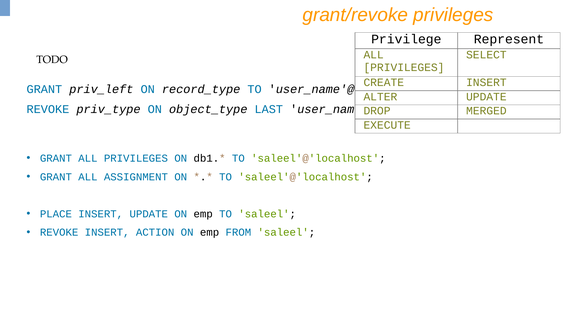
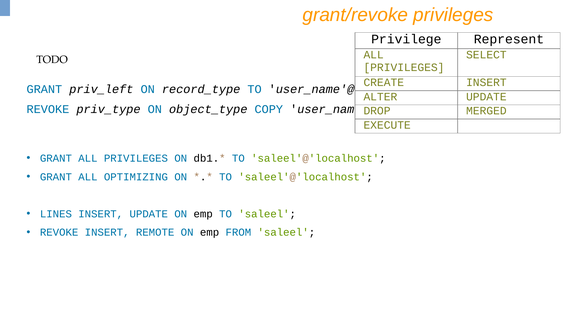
LAST: LAST -> COPY
ASSIGNMENT: ASSIGNMENT -> OPTIMIZING
PLACE: PLACE -> LINES
ACTION: ACTION -> REMOTE
